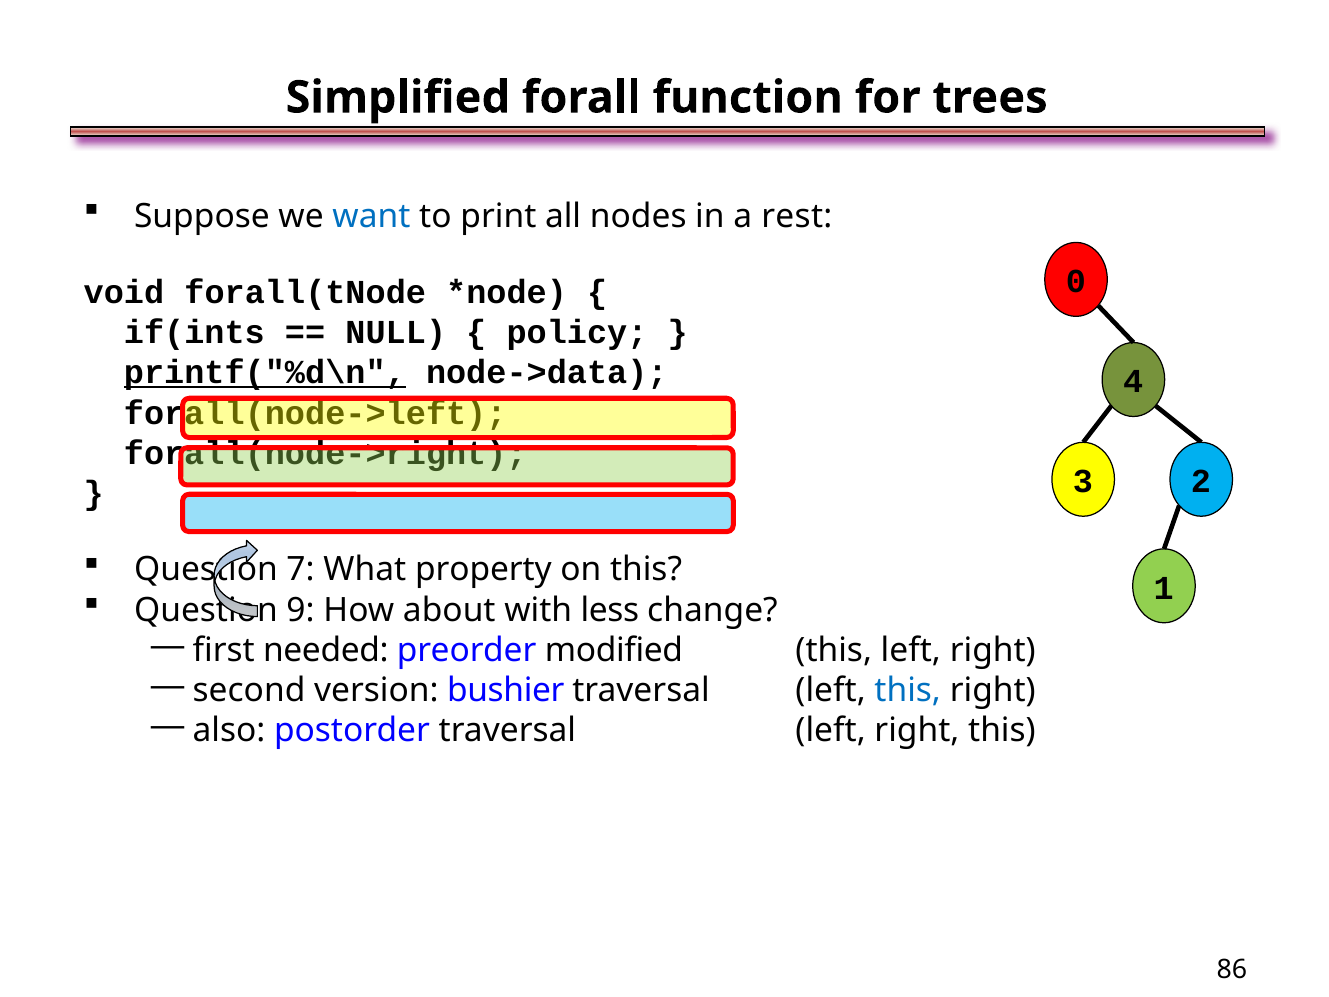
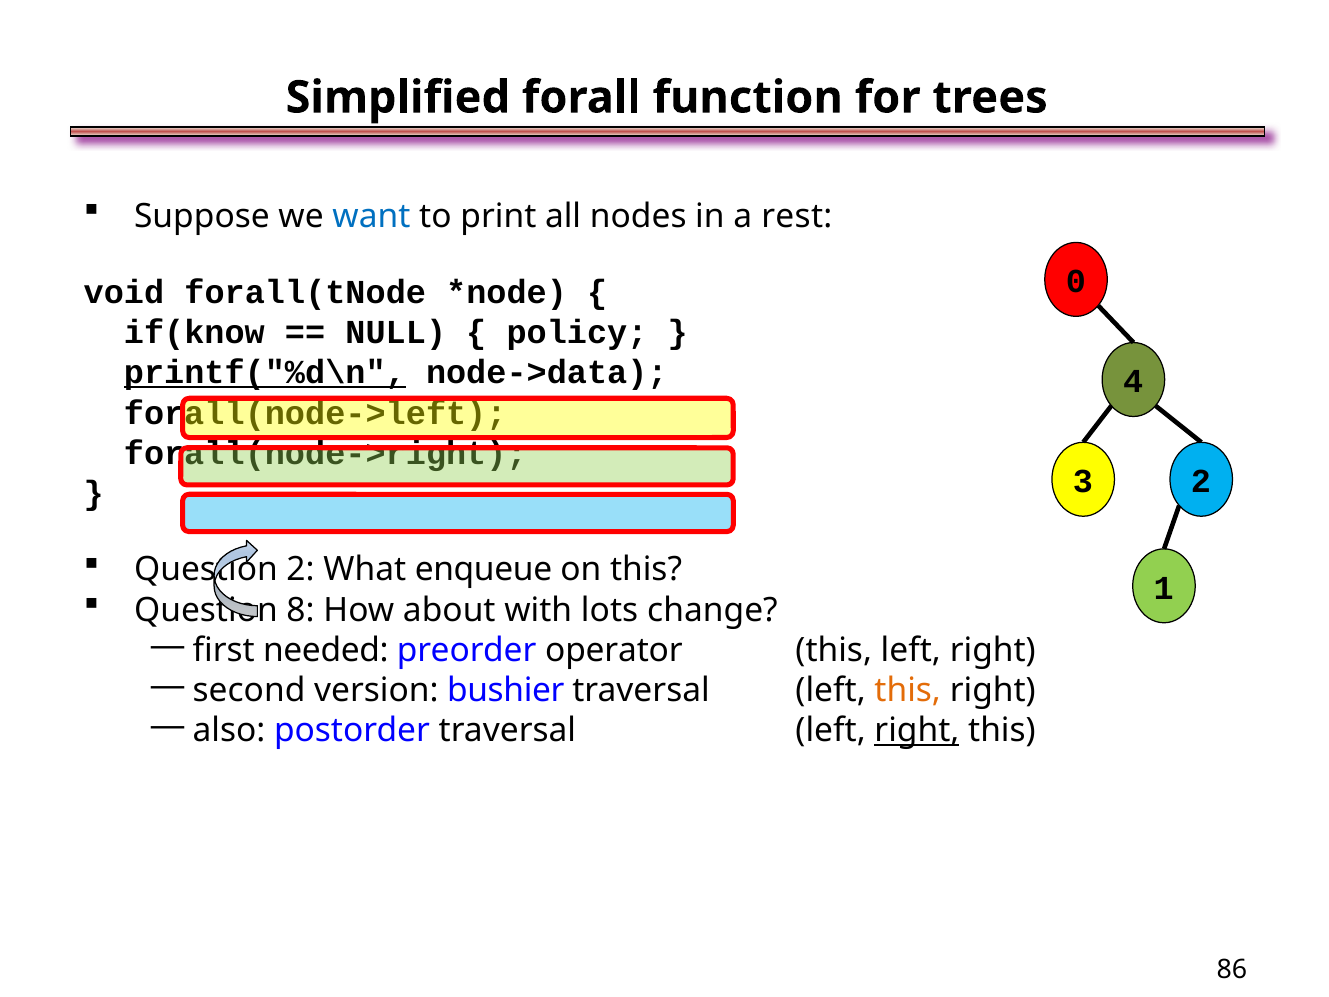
if(ints: if(ints -> if(know
7 at (301, 570): 7 -> 2
property: property -> enqueue
9: 9 -> 8
less: less -> lots
modified: modified -> operator
this at (908, 690) colour: blue -> orange
right at (917, 731) underline: none -> present
